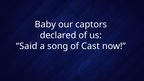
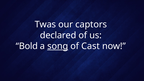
Baby: Baby -> Twas
Said: Said -> Bold
song underline: none -> present
